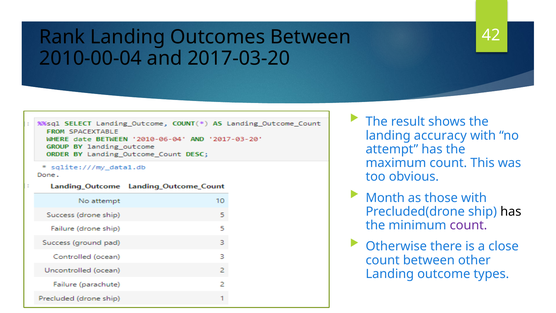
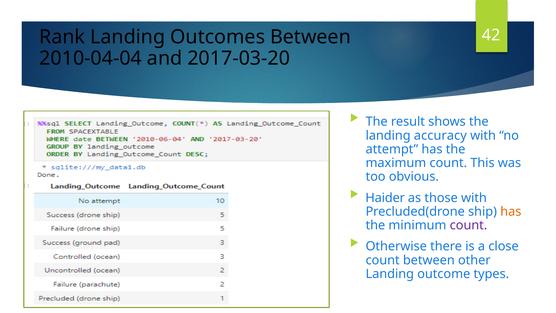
2010-00-04: 2010-00-04 -> 2010-04-04
Month: Month -> Haider
has at (511, 211) colour: black -> orange
